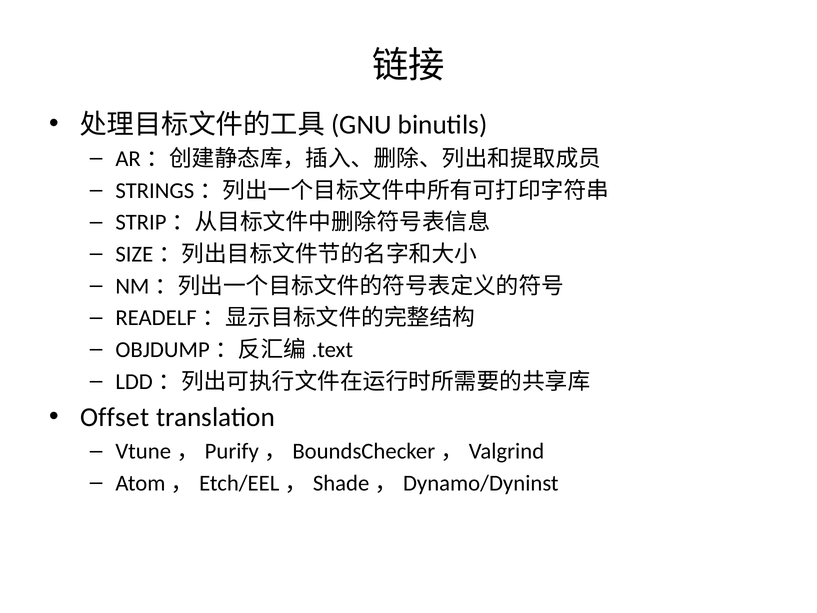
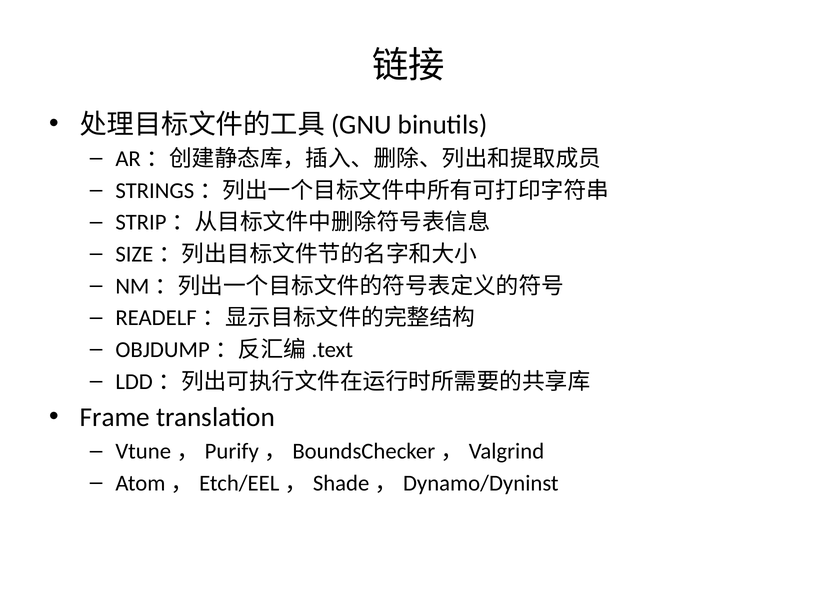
Offset: Offset -> Frame
